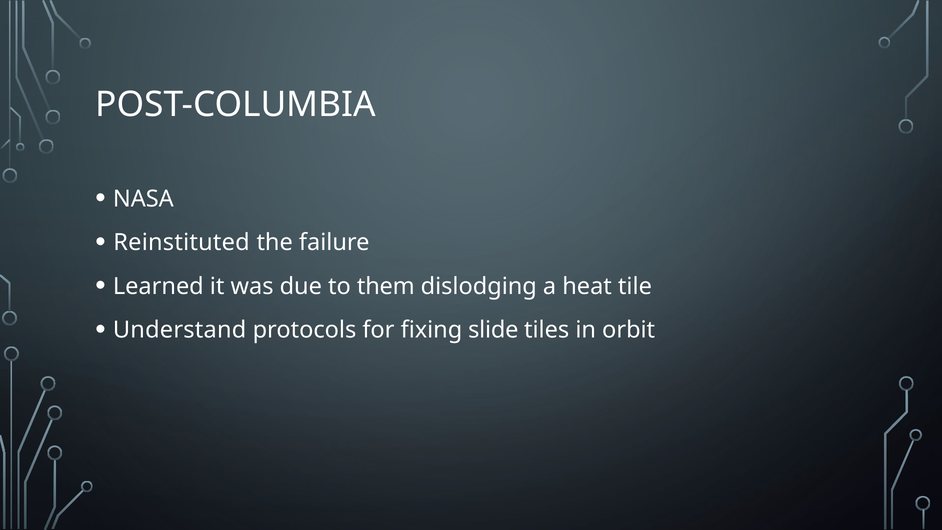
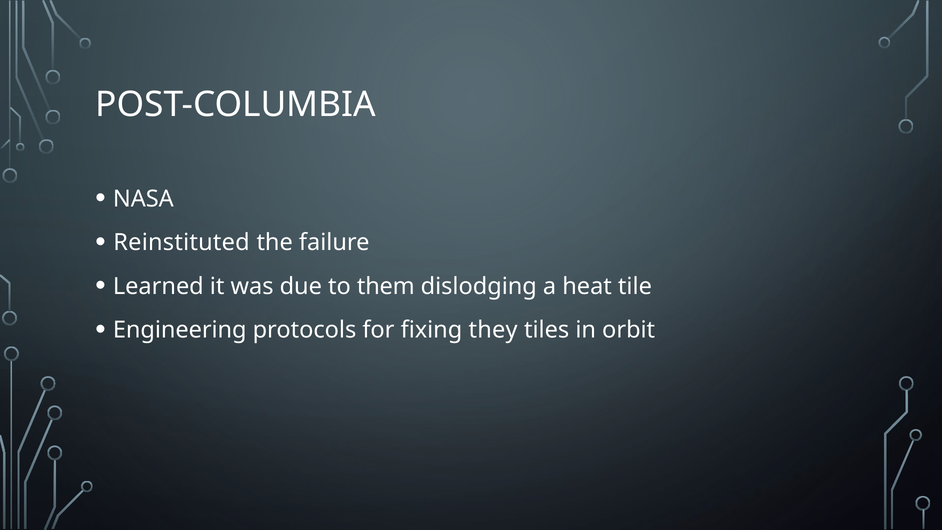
Understand: Understand -> Engineering
slide: slide -> they
